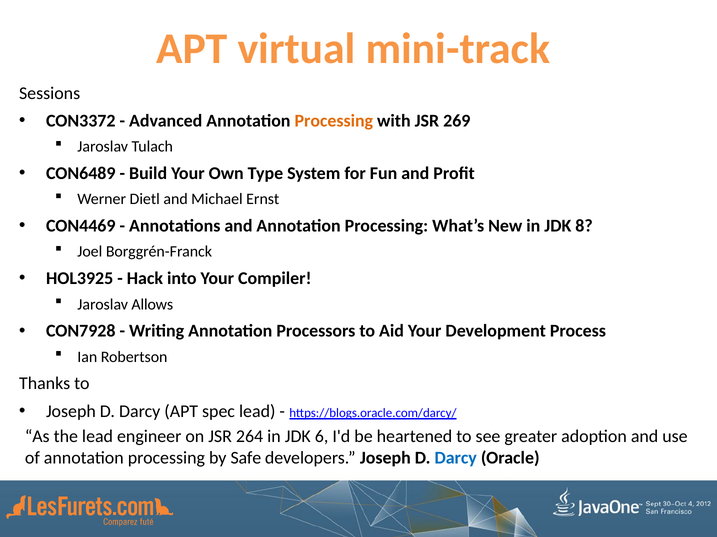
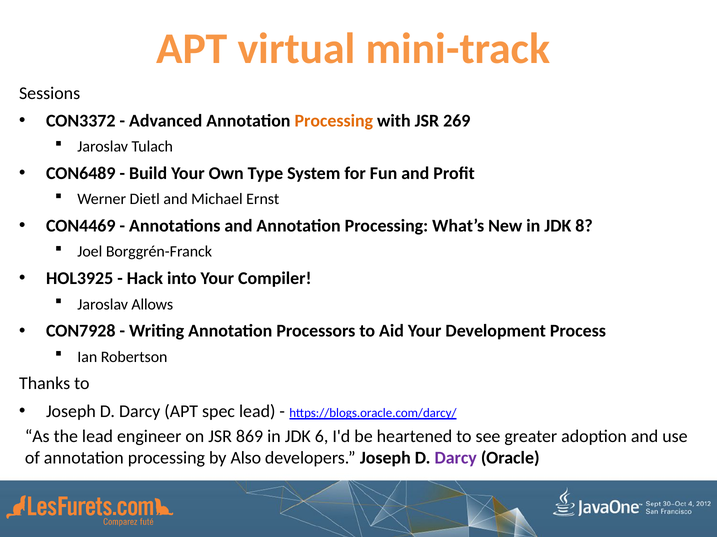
264: 264 -> 869
Safe: Safe -> Also
Darcy at (456, 458) colour: blue -> purple
